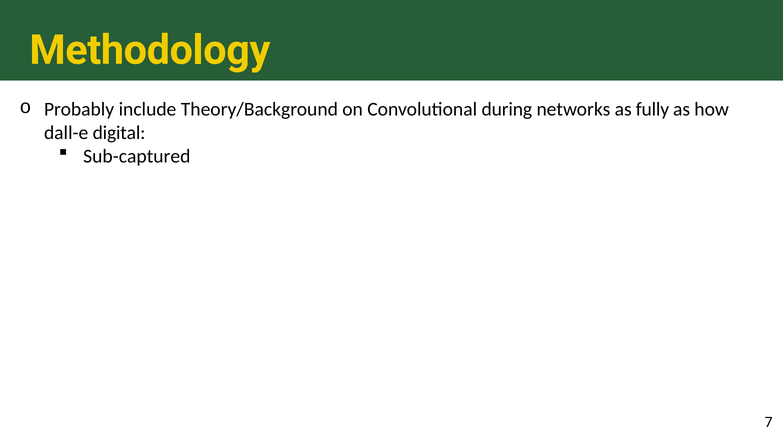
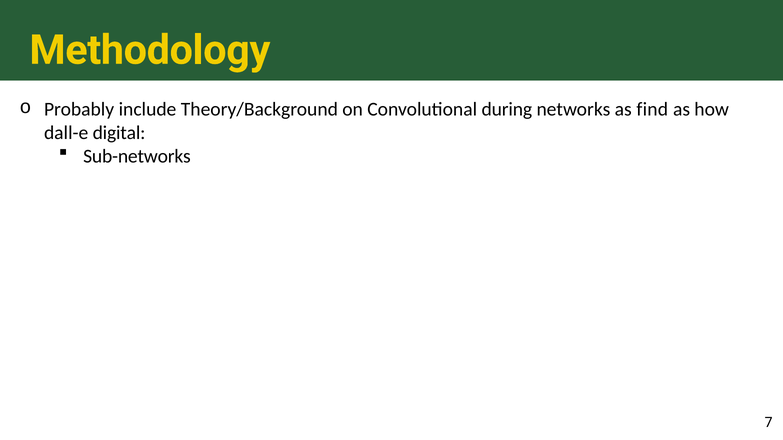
fully: fully -> find
Sub-captured: Sub-captured -> Sub-networks
